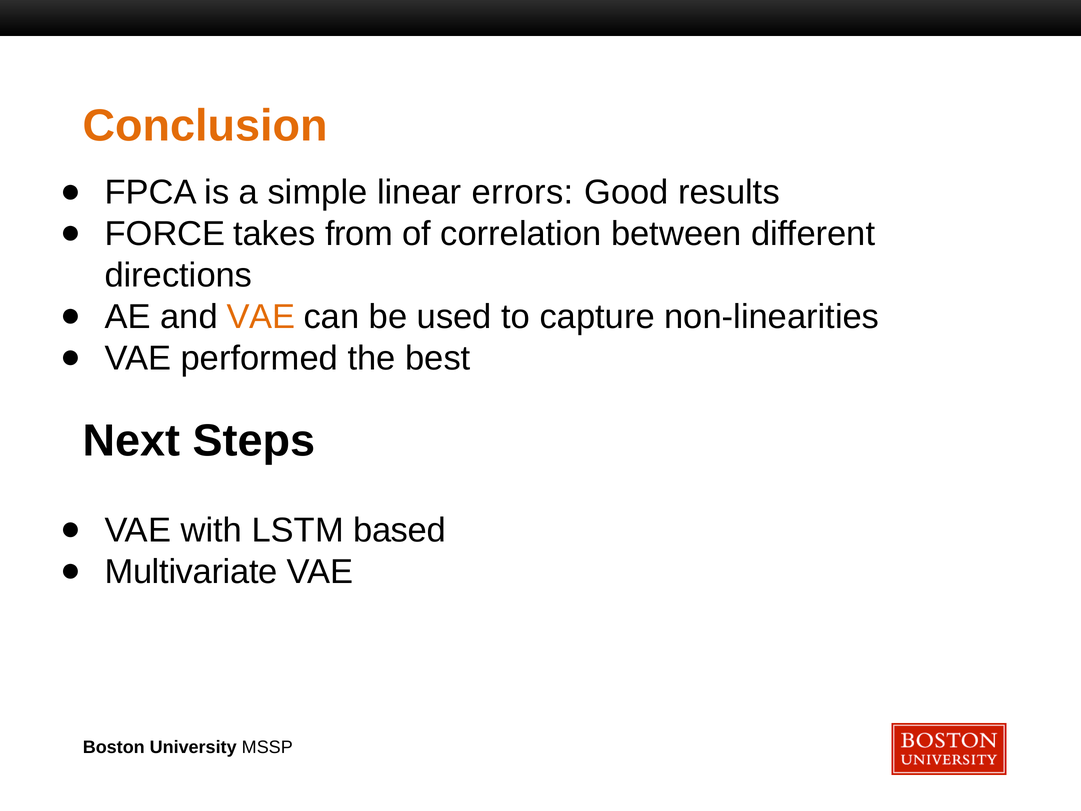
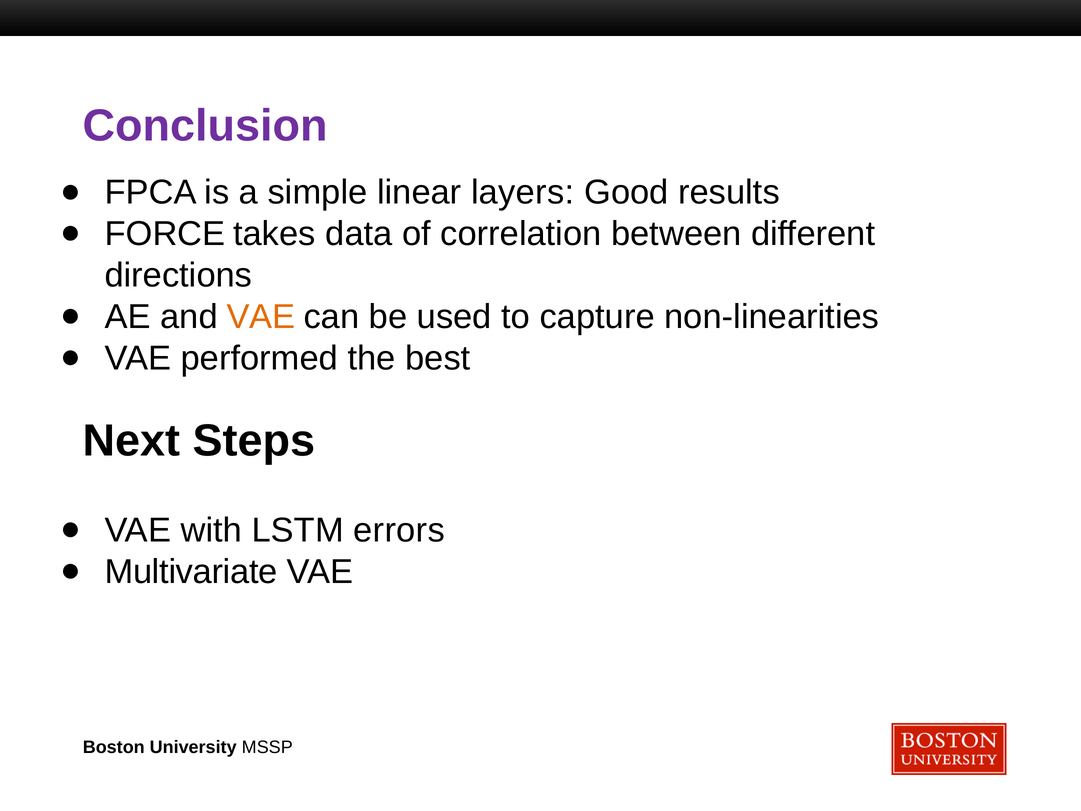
Conclusion colour: orange -> purple
errors: errors -> layers
from: from -> data
based: based -> errors
